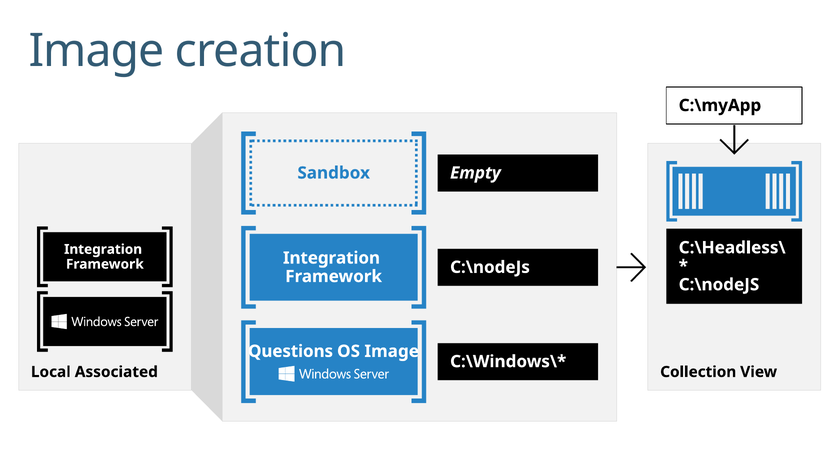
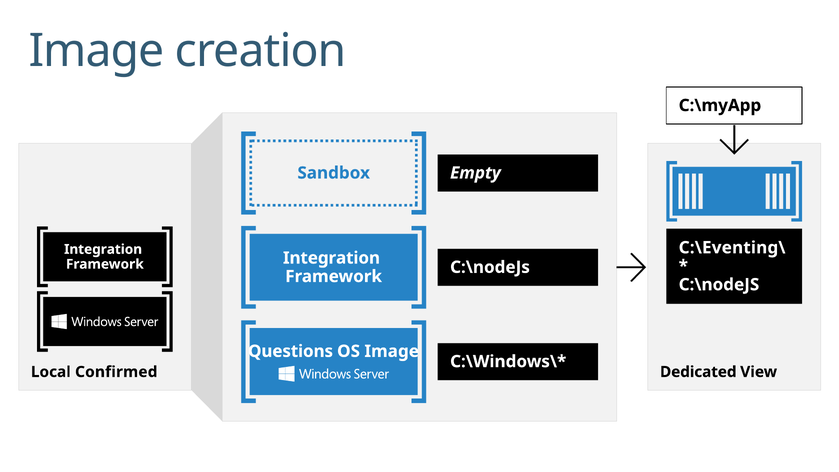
C:\Headless\: C:\Headless\ -> C:\Eventing\
Associated: Associated -> Confirmed
Collection: Collection -> Dedicated
